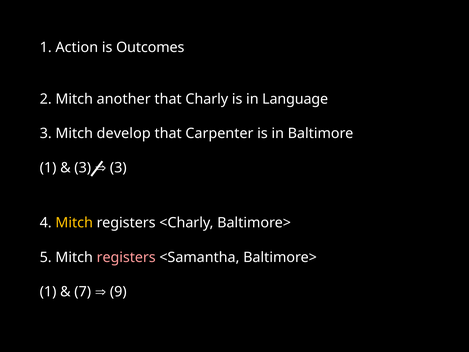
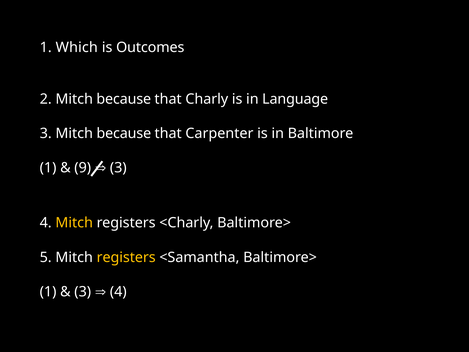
Action: Action -> Which
2 Mitch another: another -> because
3 Mitch develop: develop -> because
3 at (83, 168): 3 -> 9
registers at (126, 257) colour: pink -> yellow
7 at (83, 291): 7 -> 3
9 at (118, 291): 9 -> 4
